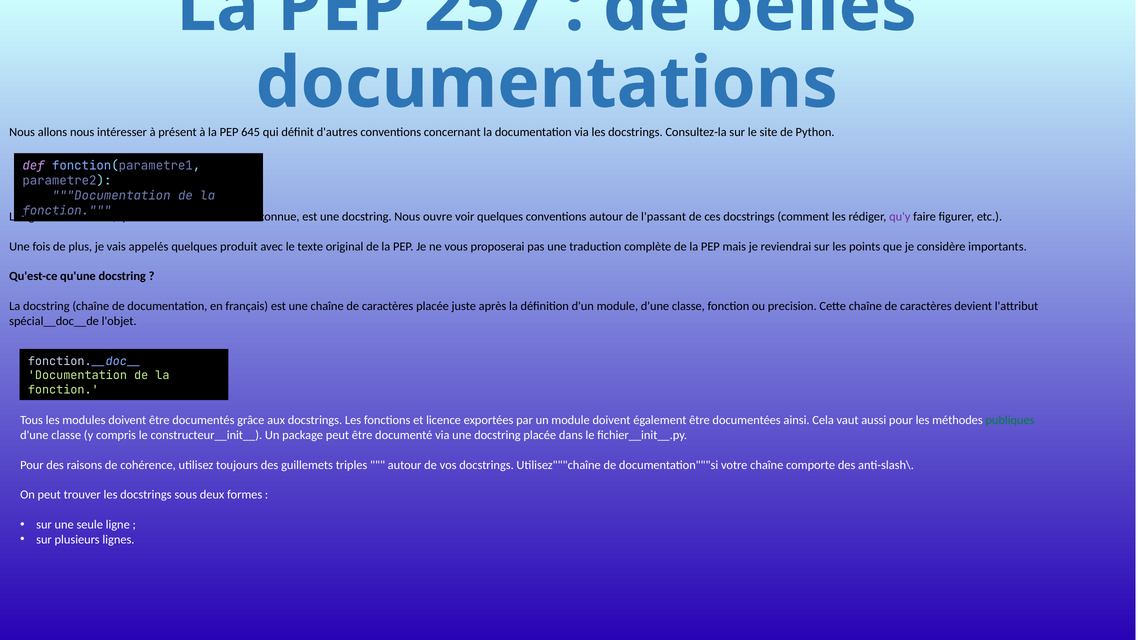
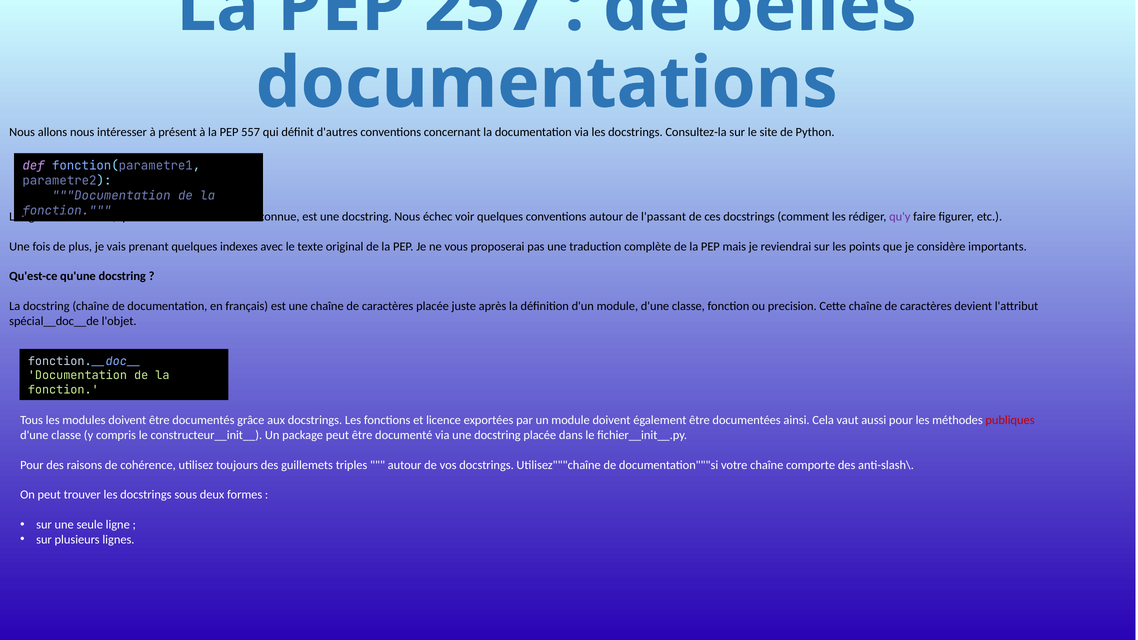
645: 645 -> 557
ouvre: ouvre -> échec
appelés: appelés -> prenant
produit: produit -> indexes
publiques colour: green -> red
